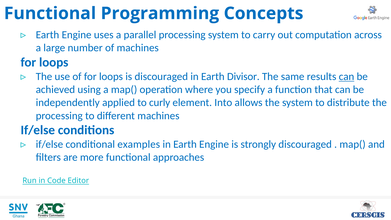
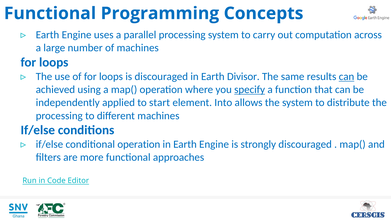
specify underline: none -> present
curly: curly -> start
conditional examples: examples -> operation
